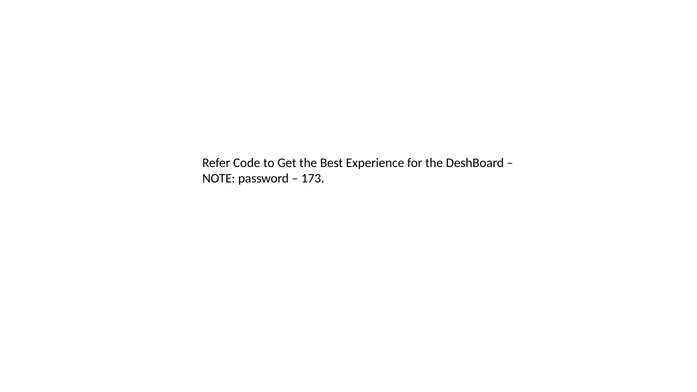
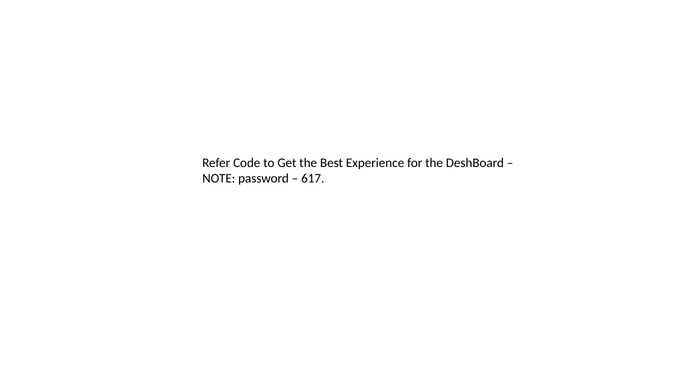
173: 173 -> 617
